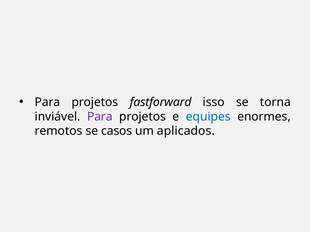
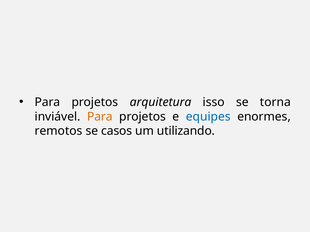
fastforward: fastforward -> arquitetura
Para at (100, 117) colour: purple -> orange
aplicados: aplicados -> utilizando
